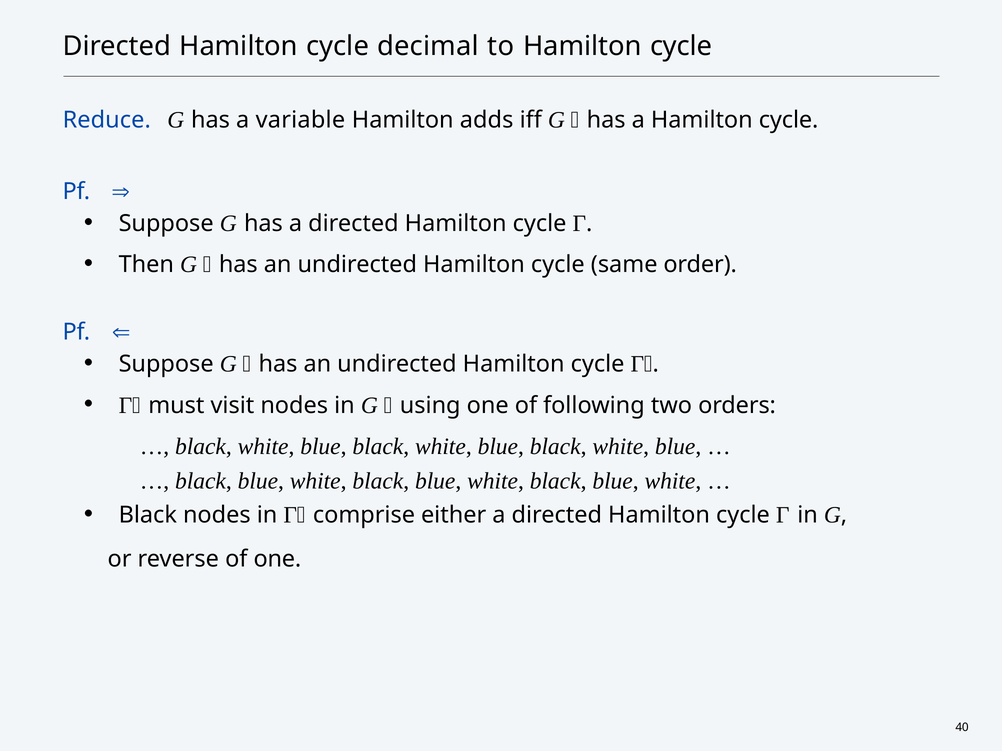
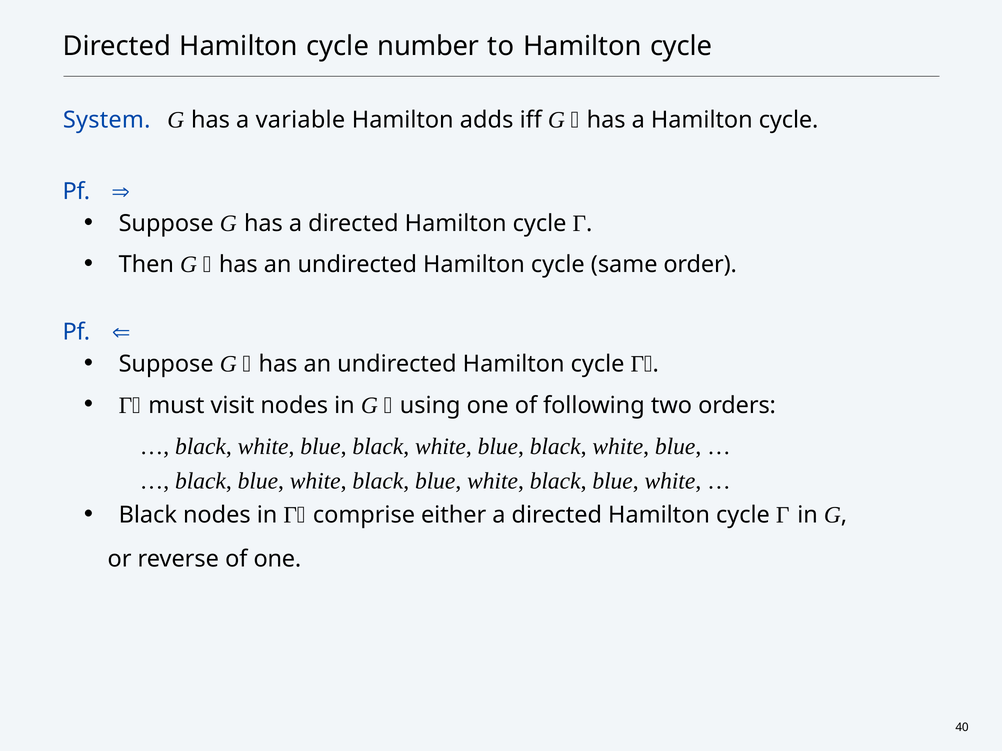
decimal: decimal -> number
Reduce: Reduce -> System
